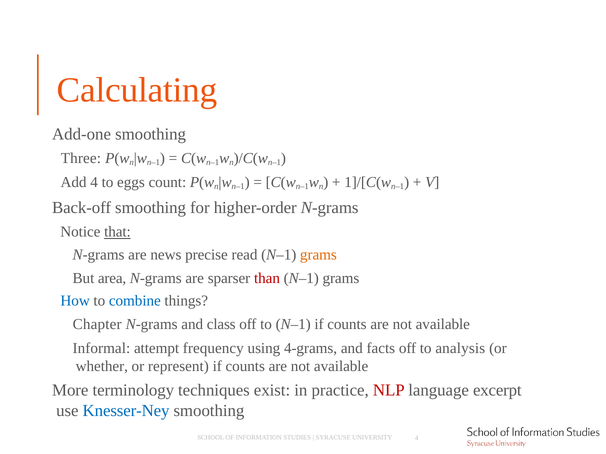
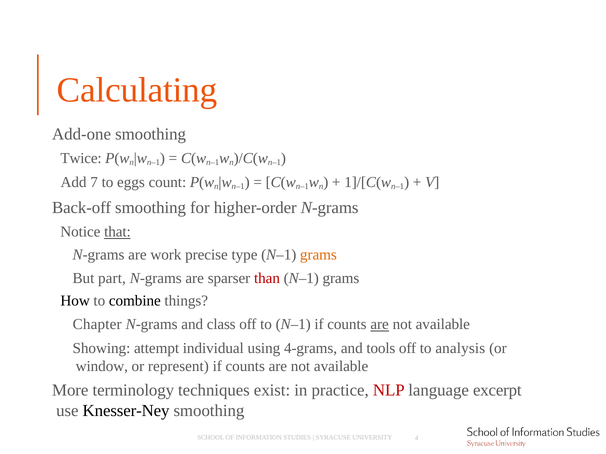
Three: Three -> Twice
Add 4: 4 -> 7
news: news -> work
read: read -> type
area: area -> part
How colour: blue -> black
combine colour: blue -> black
are at (380, 325) underline: none -> present
Informal: Informal -> Showing
frequency: frequency -> individual
facts: facts -> tools
whether: whether -> window
Knesser-Ney colour: blue -> black
